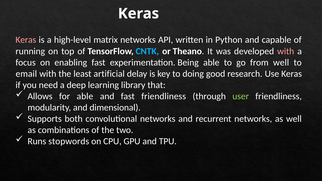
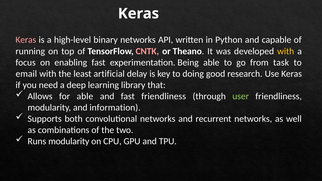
matrix: matrix -> binary
CNTK colour: light blue -> pink
with at (286, 51) colour: pink -> yellow
from well: well -> task
dimensional: dimensional -> information
Runs stopwords: stopwords -> modularity
